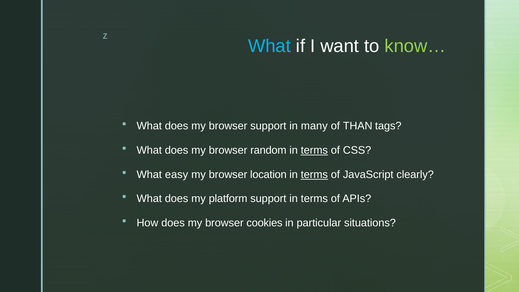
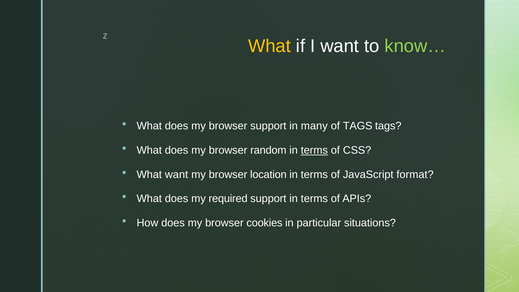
What at (270, 46) colour: light blue -> yellow
of THAN: THAN -> TAGS
What easy: easy -> want
terms at (314, 174) underline: present -> none
clearly: clearly -> format
platform: platform -> required
